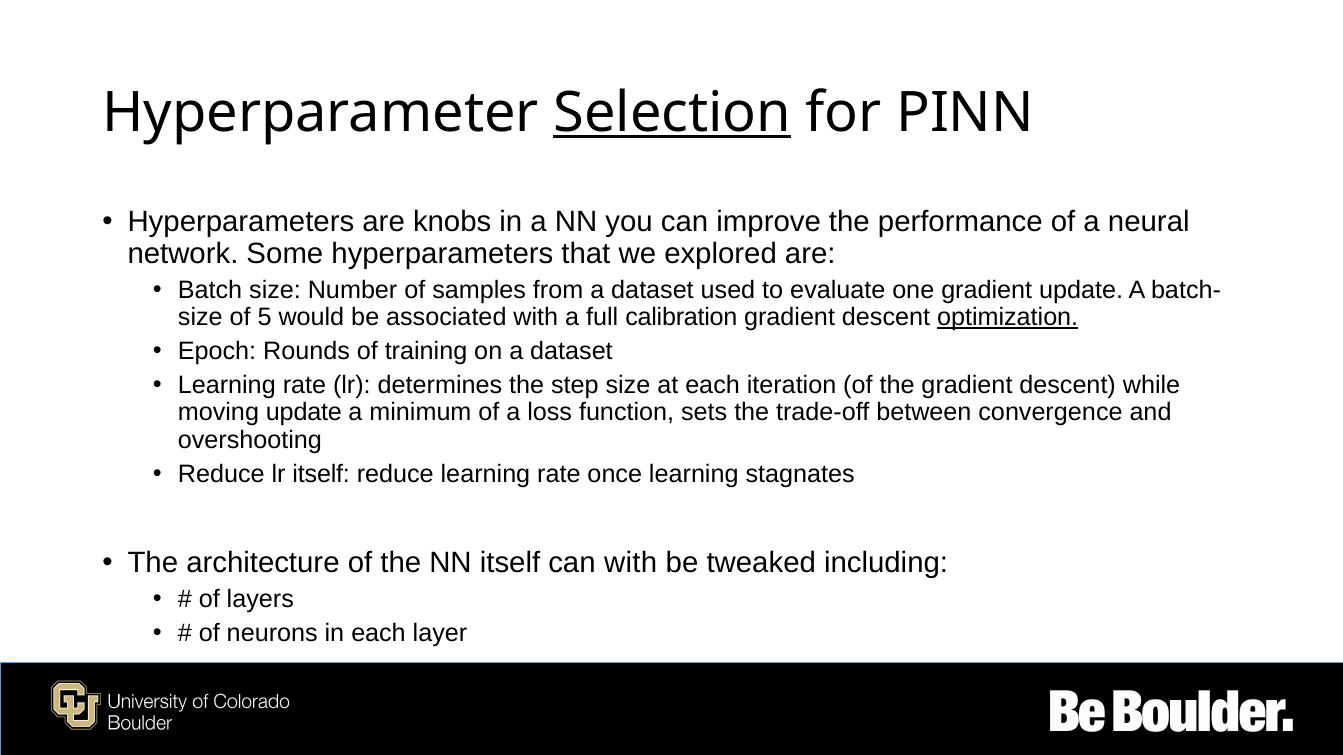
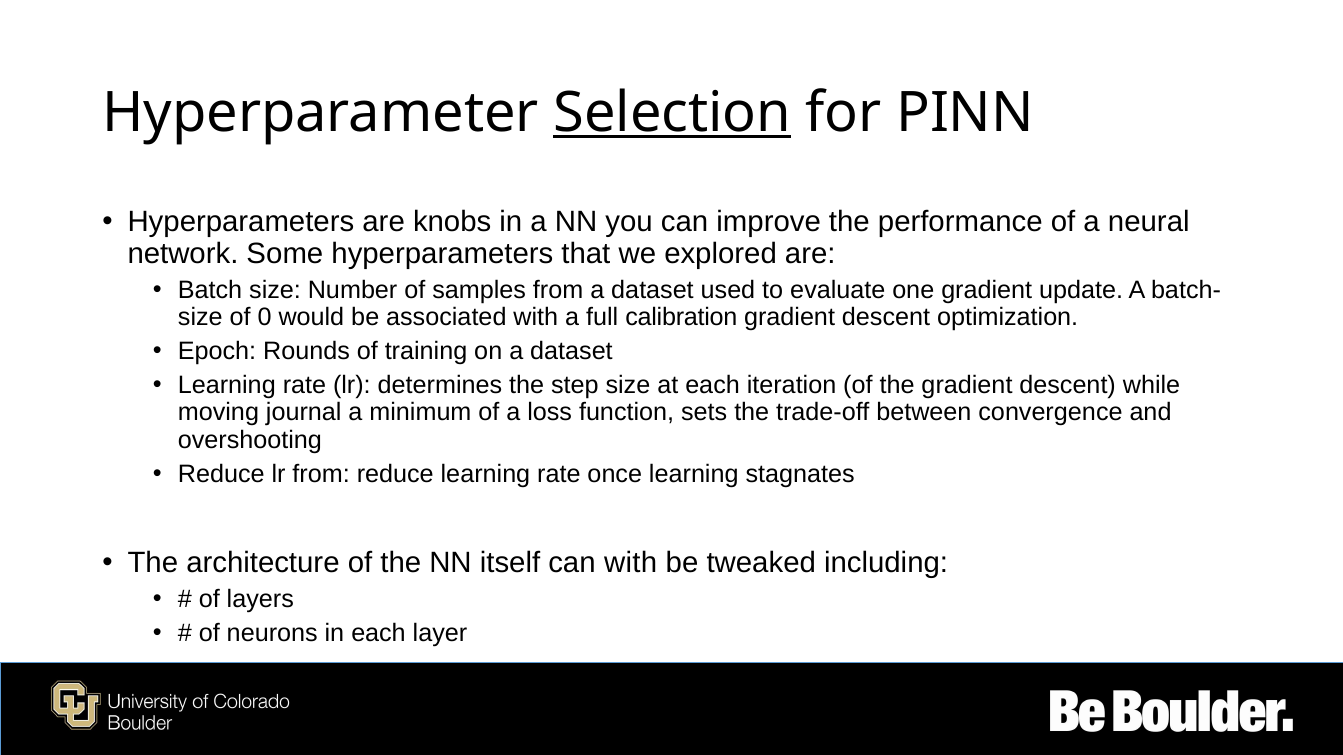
5: 5 -> 0
optimization underline: present -> none
moving update: update -> journal
lr itself: itself -> from
